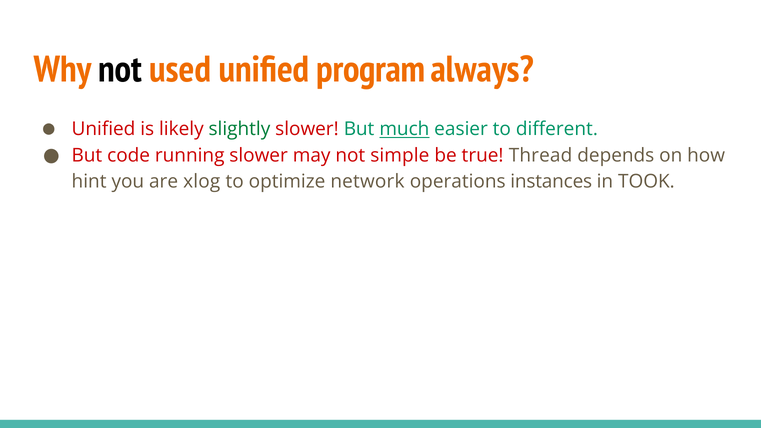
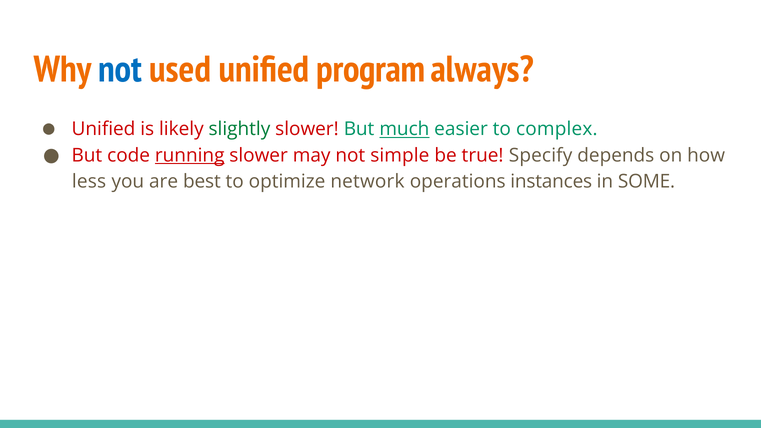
not at (120, 69) colour: black -> blue
different: different -> complex
running underline: none -> present
Thread: Thread -> Specify
hint: hint -> less
xlog: xlog -> best
TOOK: TOOK -> SOME
